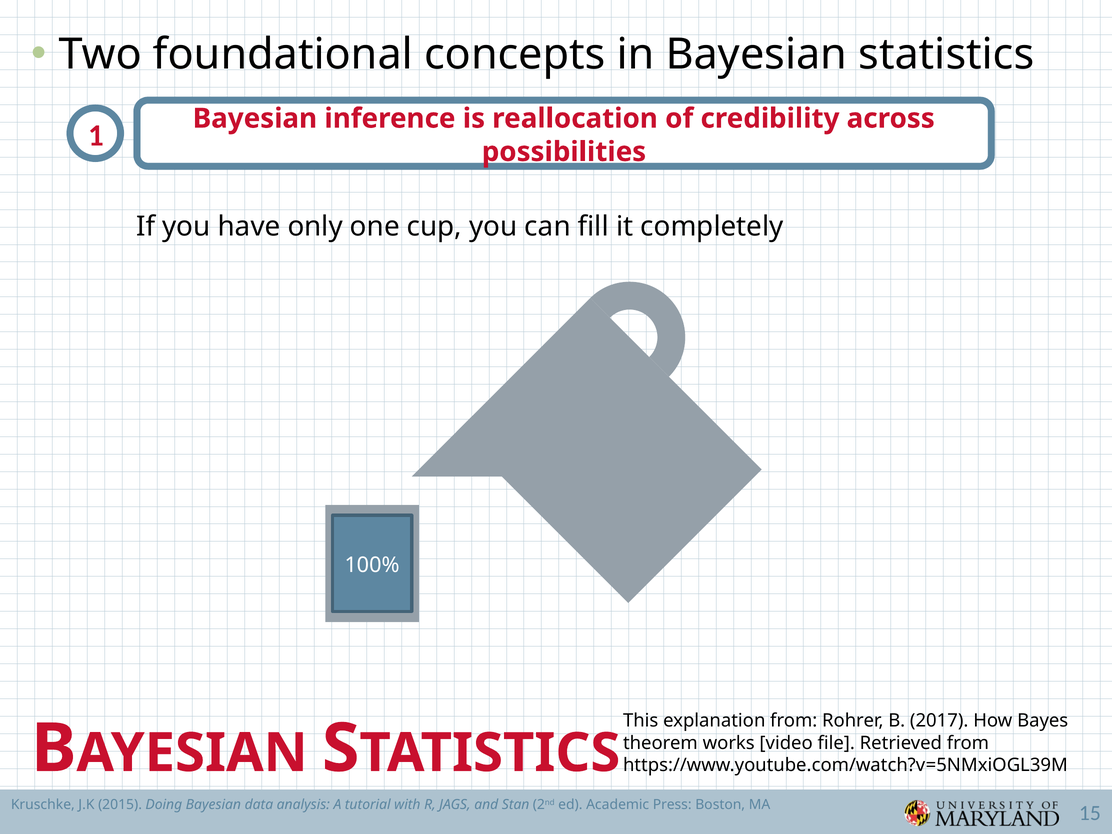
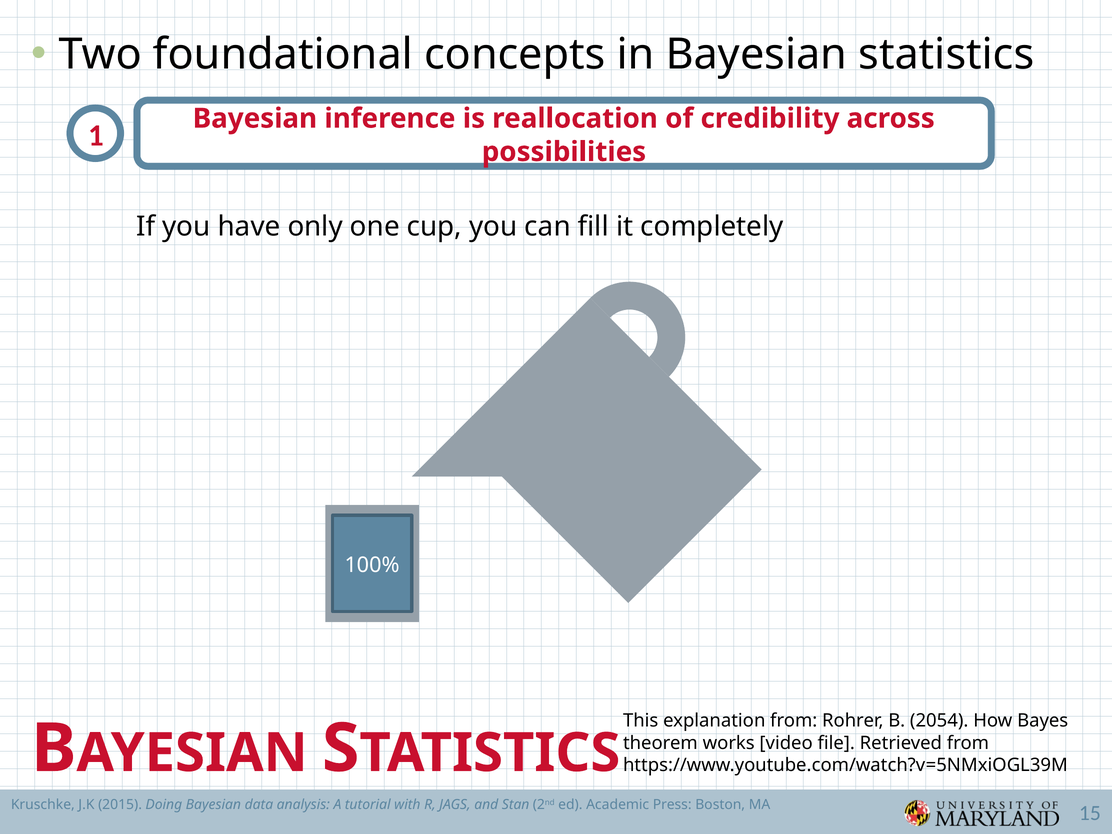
2017: 2017 -> 2054
